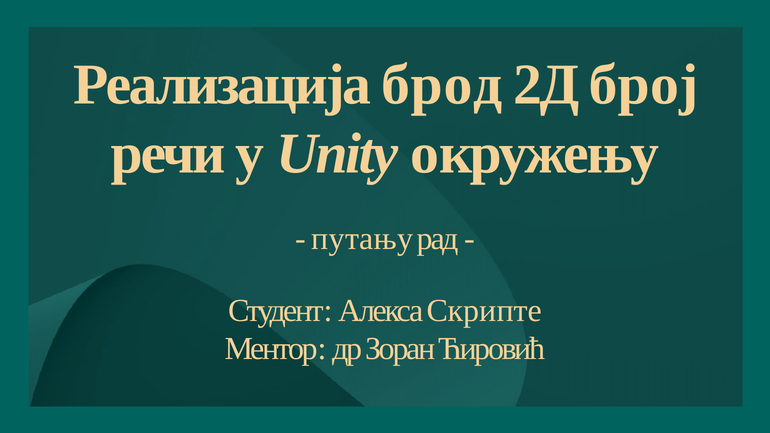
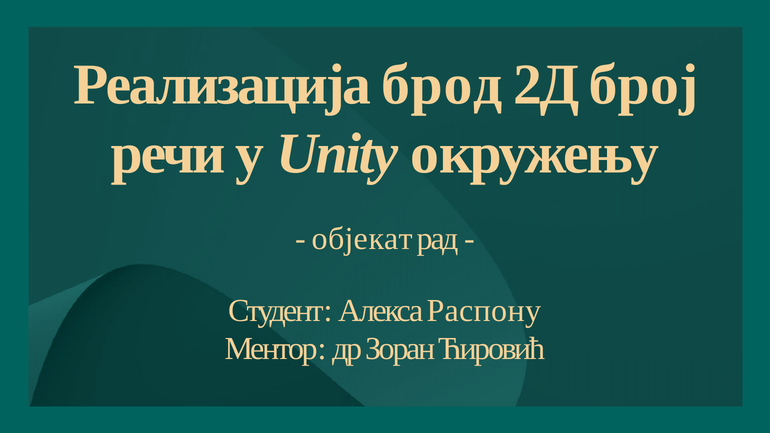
путању: путању -> објекат
Скрипте: Скрипте -> Распону
